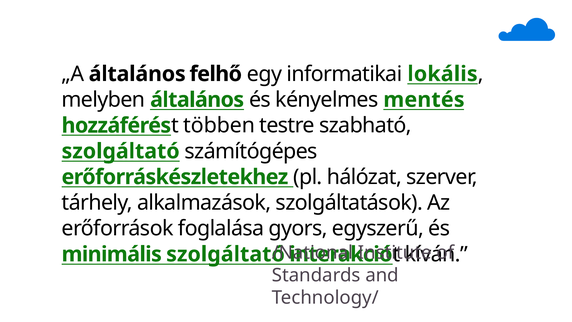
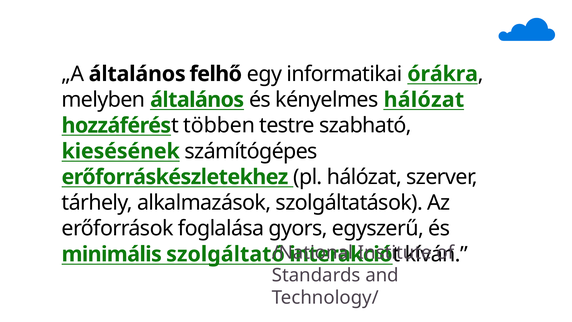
lokális: lokális -> órákra
kényelmes mentés: mentés -> hálózat
szolgáltató at (121, 151): szolgáltató -> kiesésének
